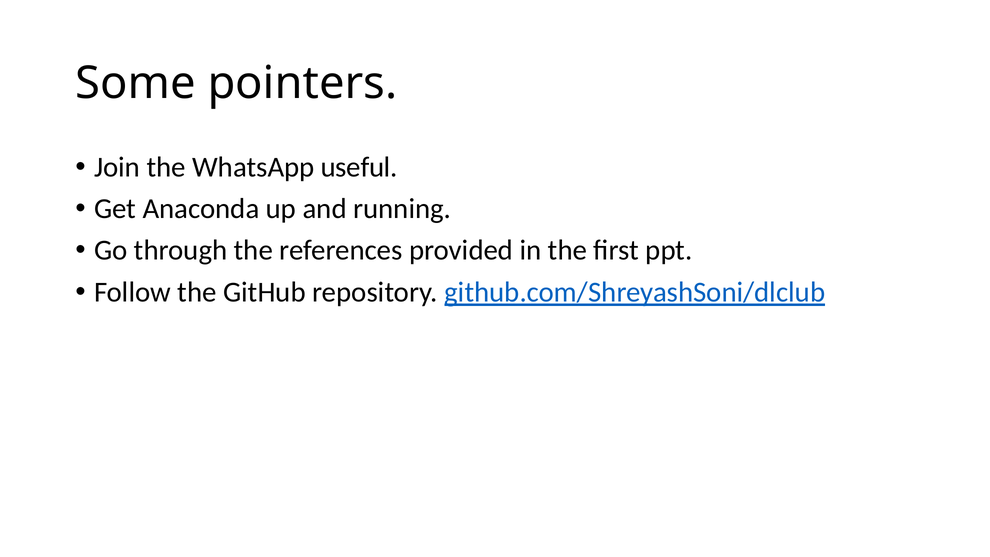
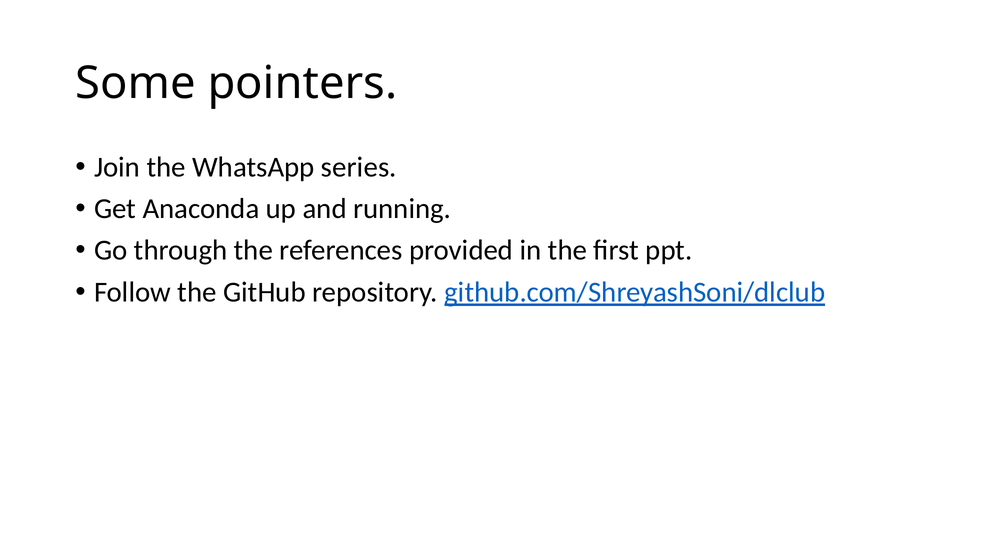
useful: useful -> series
